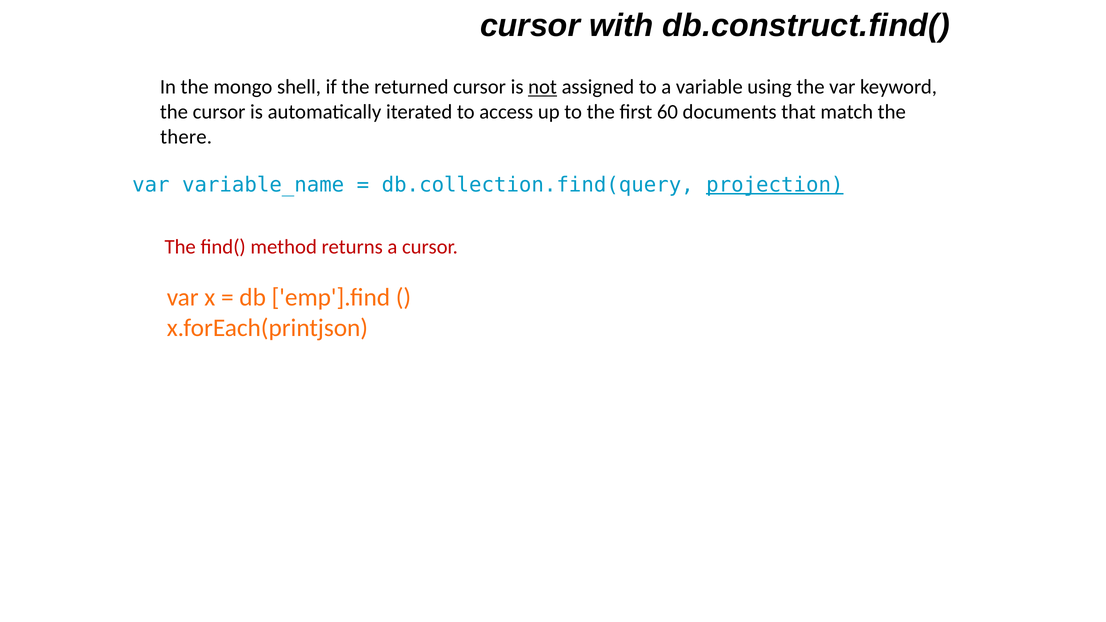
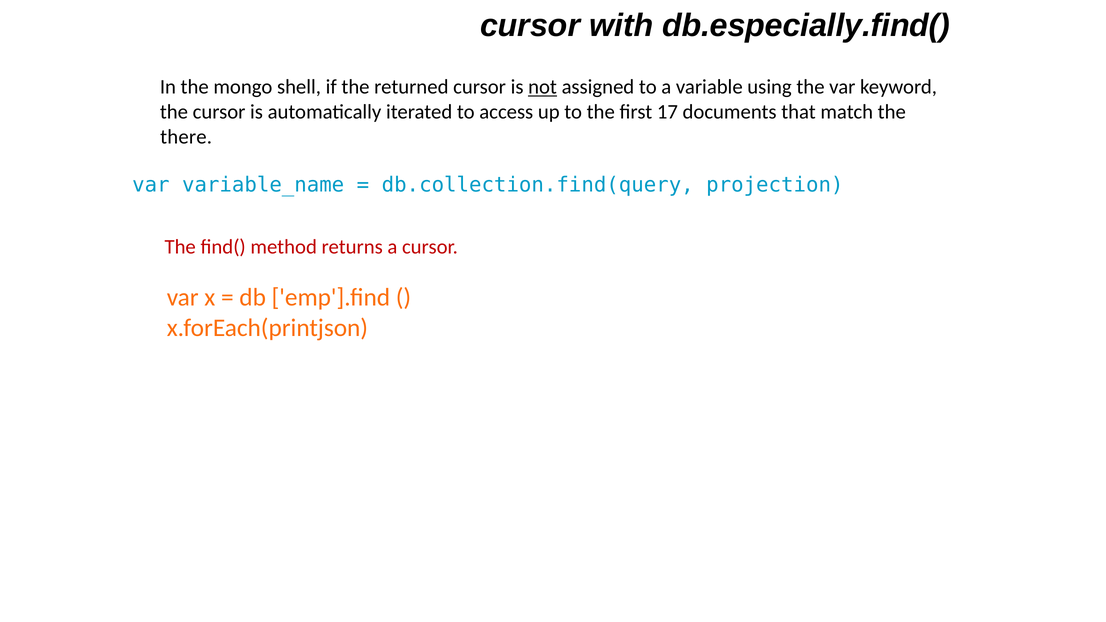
db.construct.find(: db.construct.find( -> db.especially.find(
60: 60 -> 17
projection underline: present -> none
